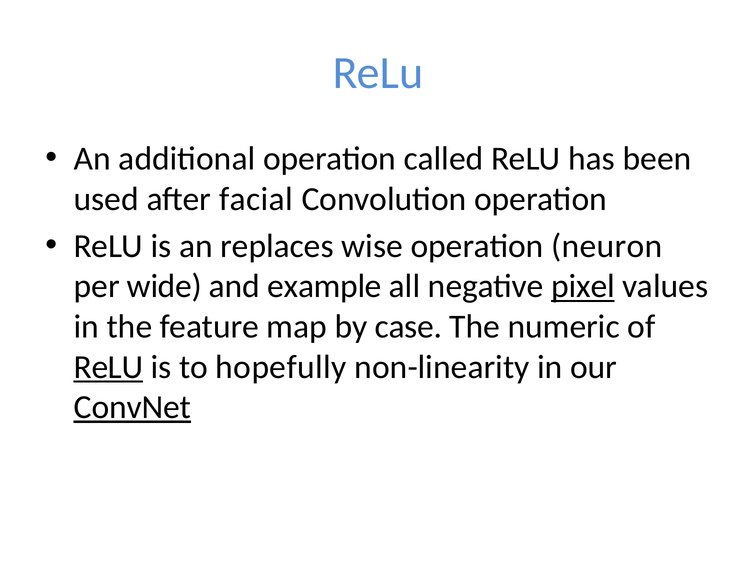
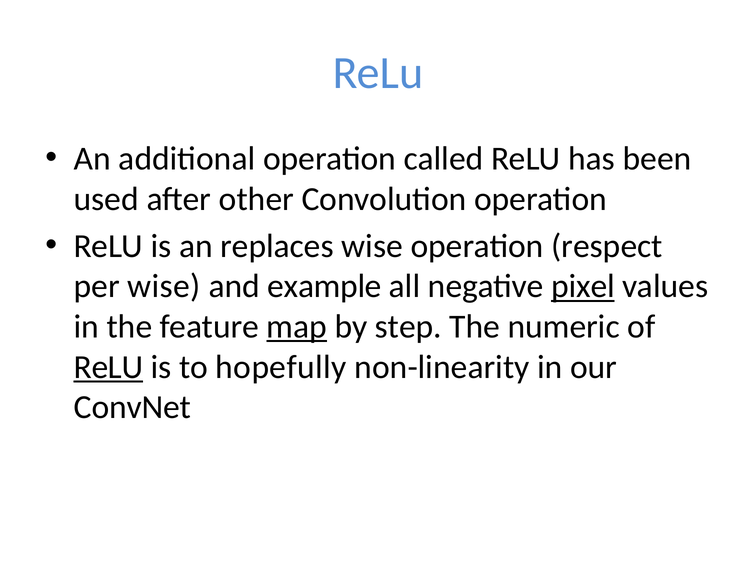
facial: facial -> other
neuron: neuron -> respect
per wide: wide -> wise
map underline: none -> present
case: case -> step
ConvNet underline: present -> none
